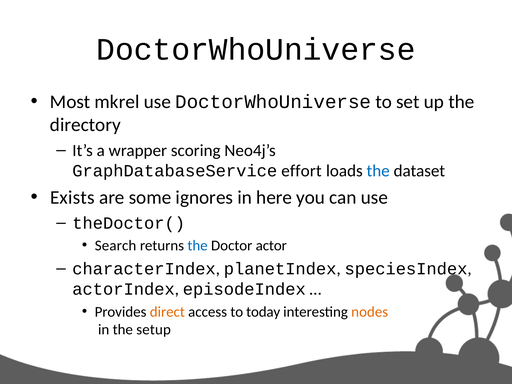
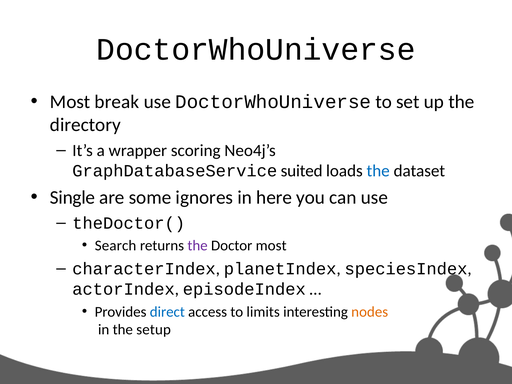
mkrel: mkrel -> break
effort: effort -> suited
Exists: Exists -> Single
the at (198, 246) colour: blue -> purple
Doctor actor: actor -> most
direct colour: orange -> blue
today: today -> limits
